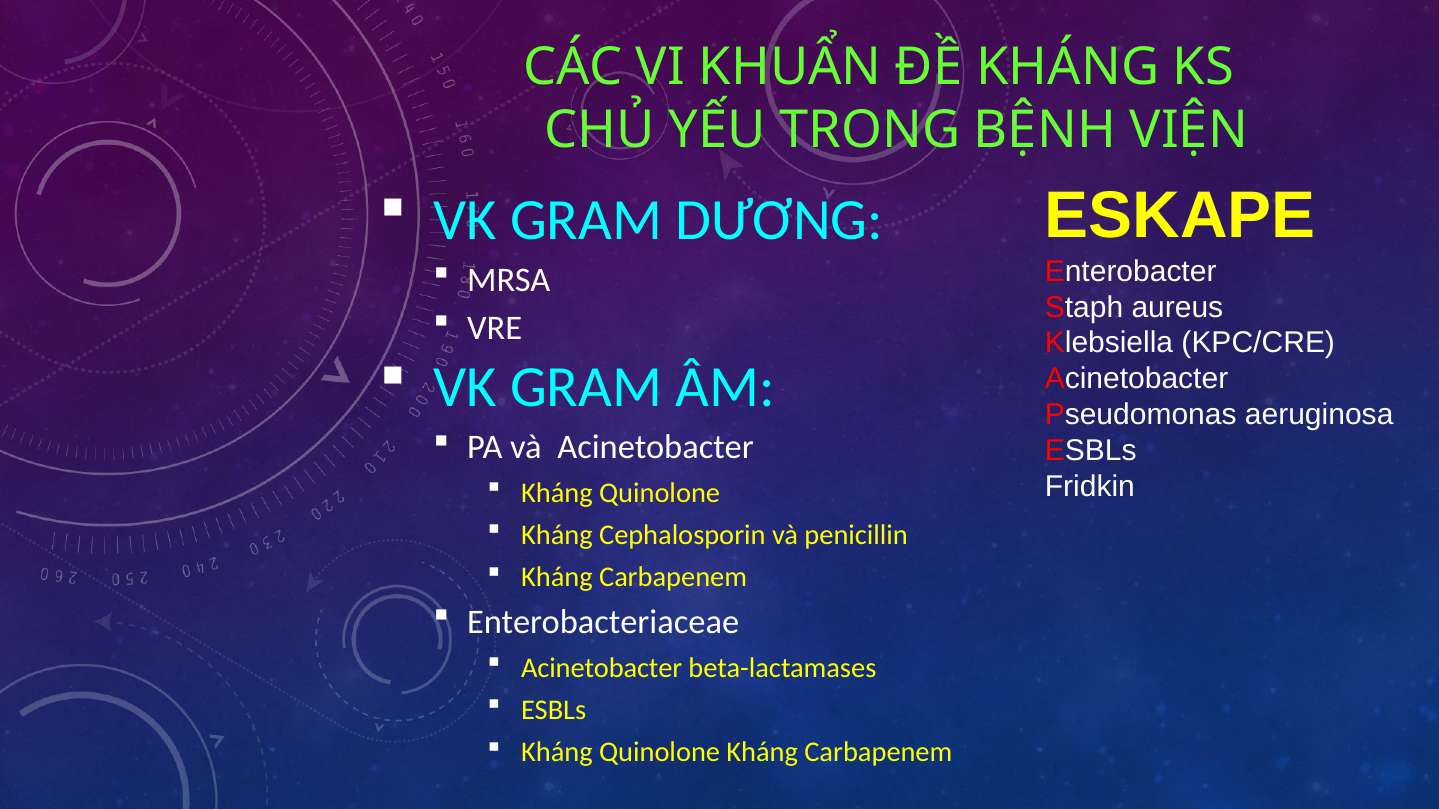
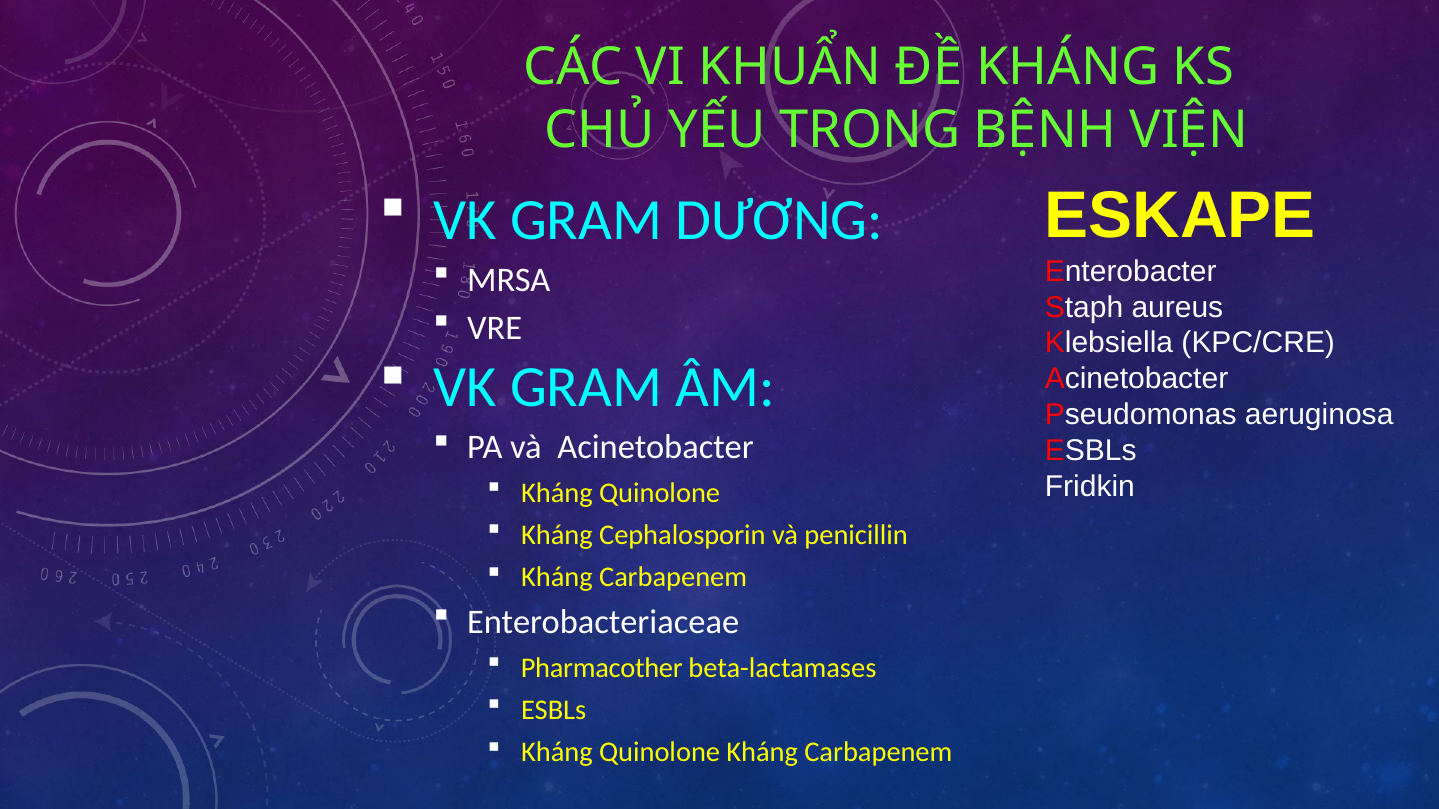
Acinetobacter at (602, 668): Acinetobacter -> Pharmacother
